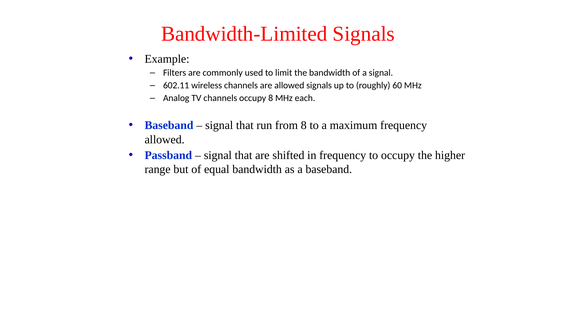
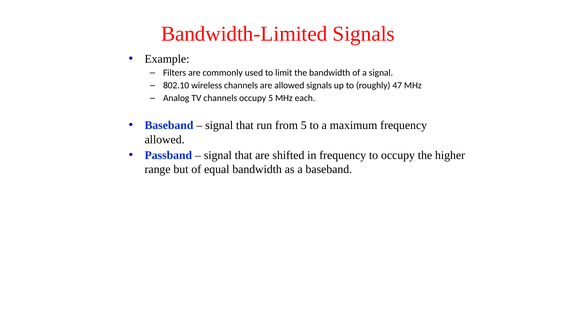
602.11: 602.11 -> 802.10
60: 60 -> 47
occupy 8: 8 -> 5
from 8: 8 -> 5
